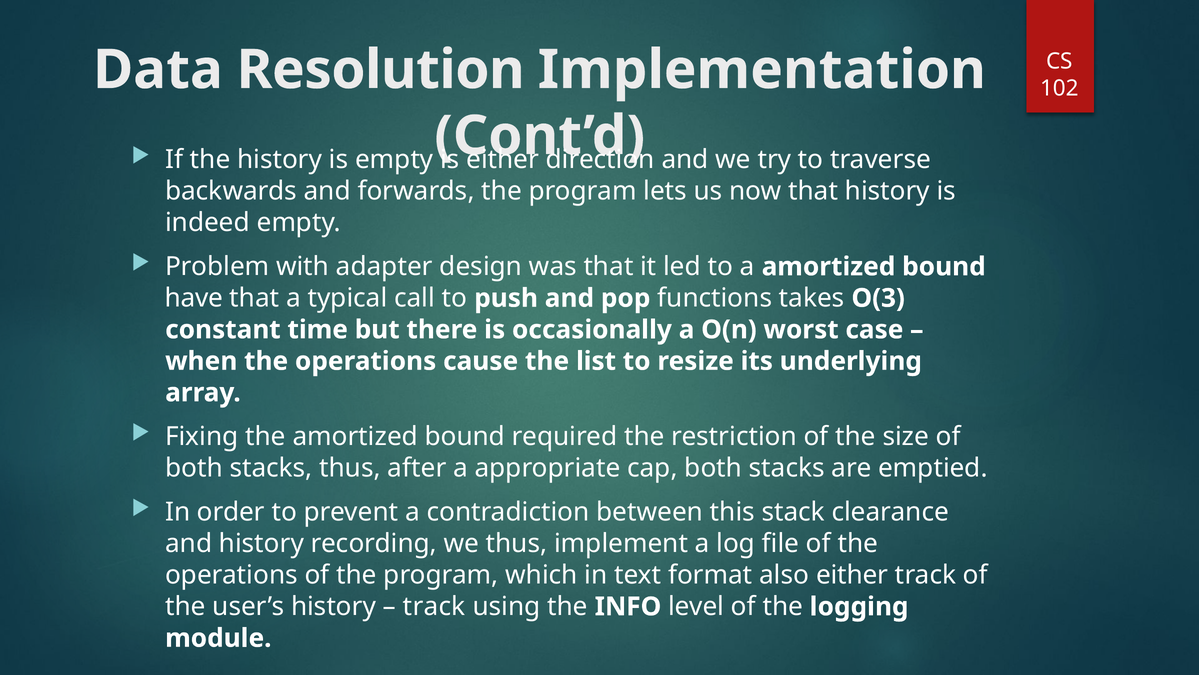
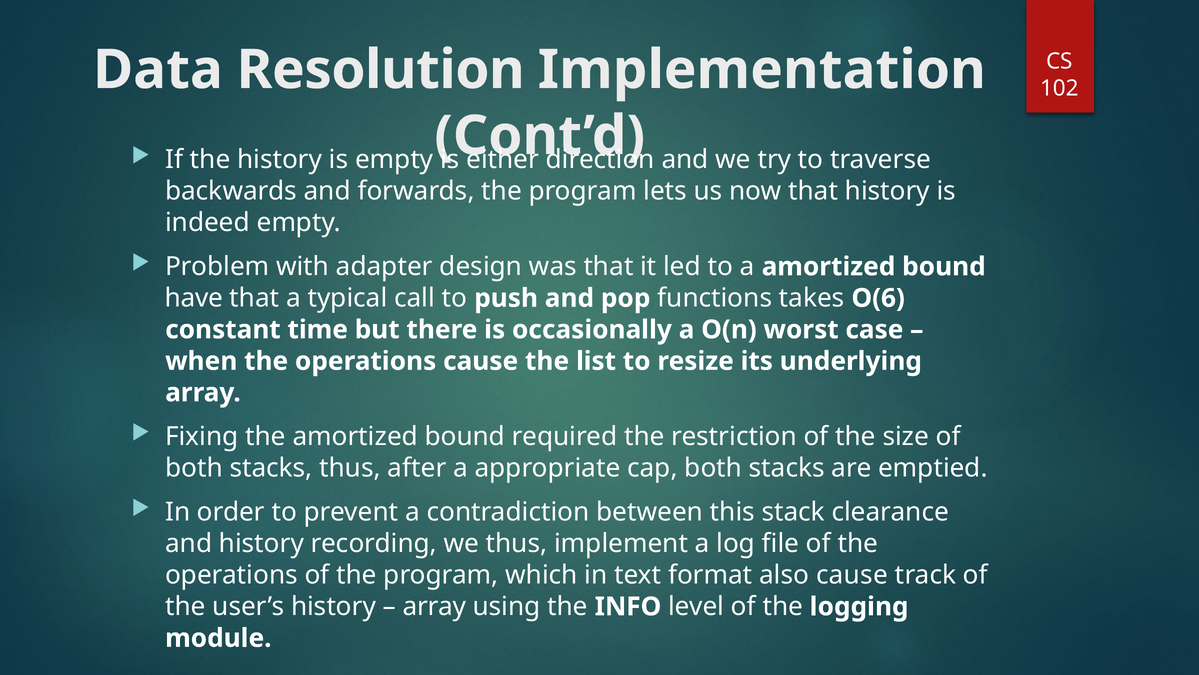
O(3: O(3 -> O(6
also either: either -> cause
track at (434, 606): track -> array
